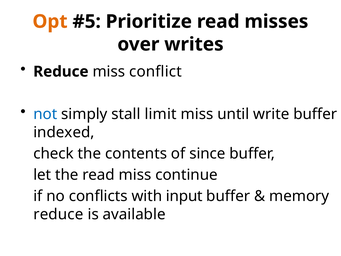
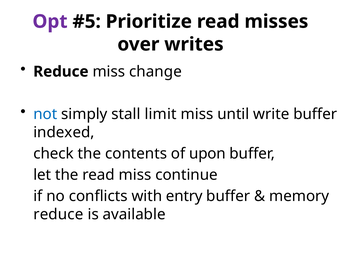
Opt colour: orange -> purple
conflict: conflict -> change
since: since -> upon
input: input -> entry
